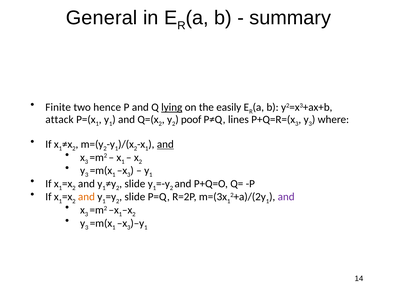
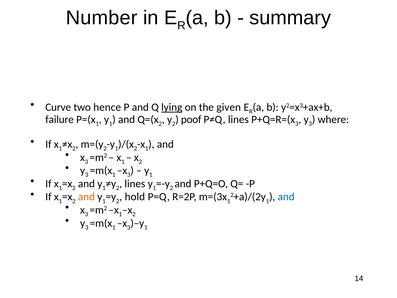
General: General -> Number
Finite: Finite -> Curve
easily: easily -> given
attack: attack -> failure
and at (165, 144) underline: present -> none
slide at (135, 184): slide -> lines
slide at (135, 197): slide -> hold
and at (286, 197) colour: purple -> blue
